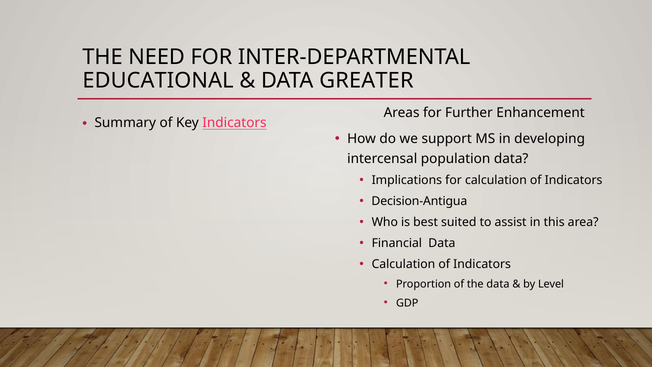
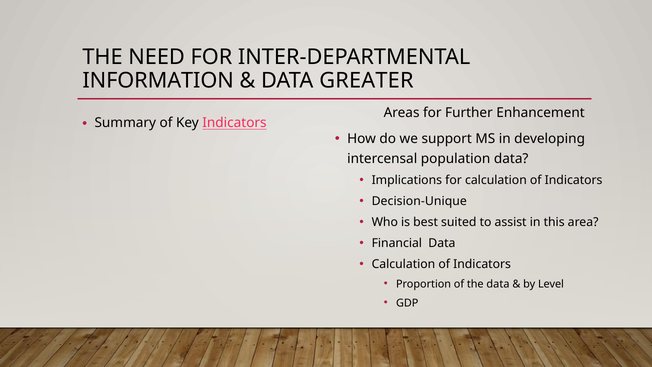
EDUCATIONAL: EDUCATIONAL -> INFORMATION
Decision-Antigua: Decision-Antigua -> Decision-Unique
